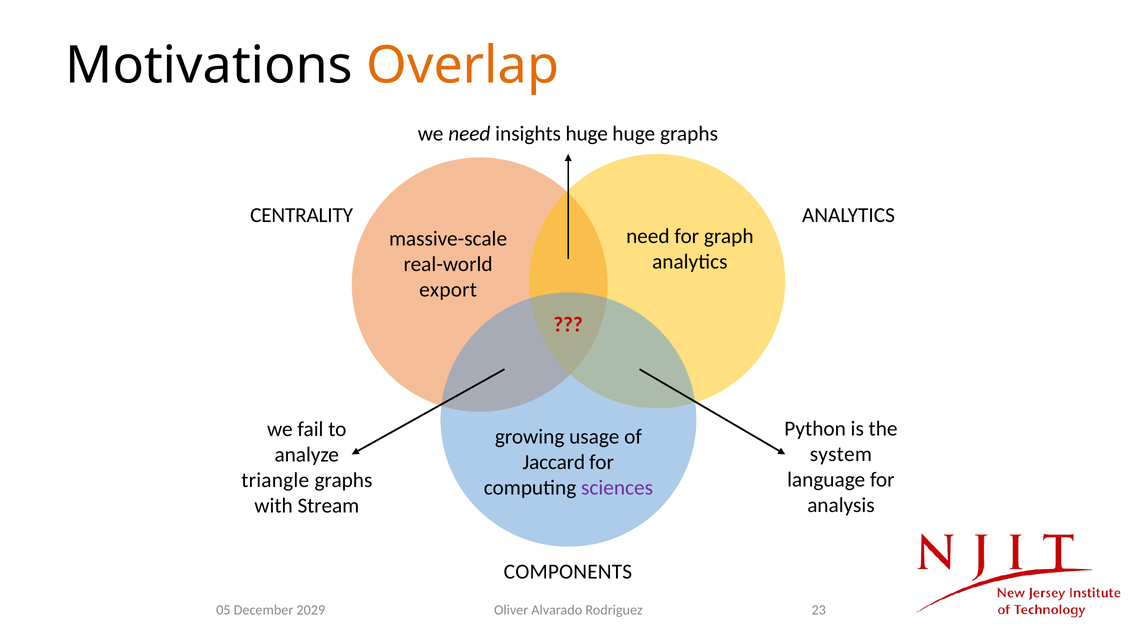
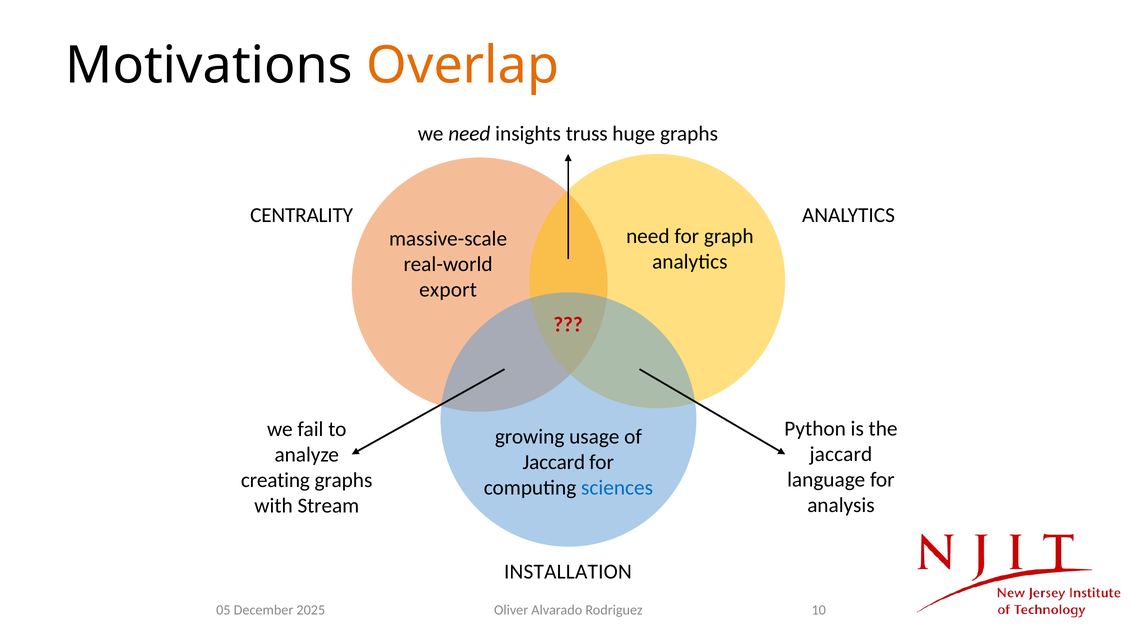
insights huge: huge -> truss
system at (841, 455): system -> jaccard
triangle: triangle -> creating
sciences colour: purple -> blue
COMPONENTS: COMPONENTS -> INSTALLATION
23: 23 -> 10
2029: 2029 -> 2025
